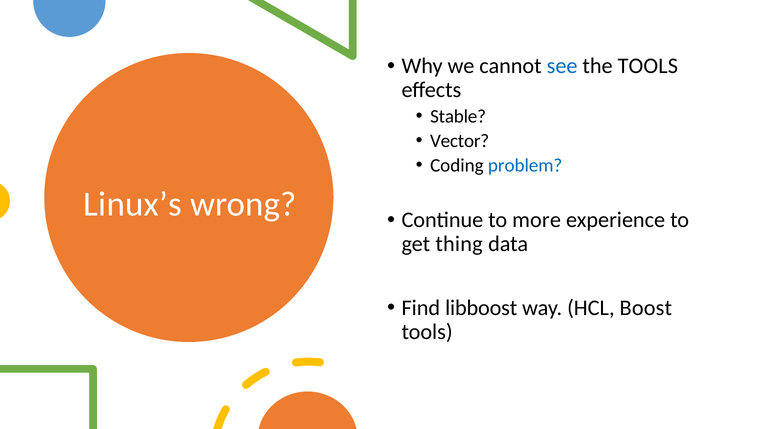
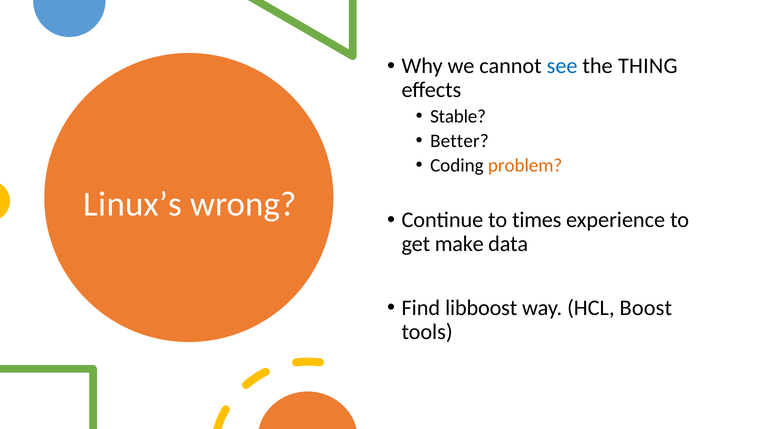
the TOOLS: TOOLS -> THING
Vector: Vector -> Better
problem colour: blue -> orange
more: more -> times
thing: thing -> make
